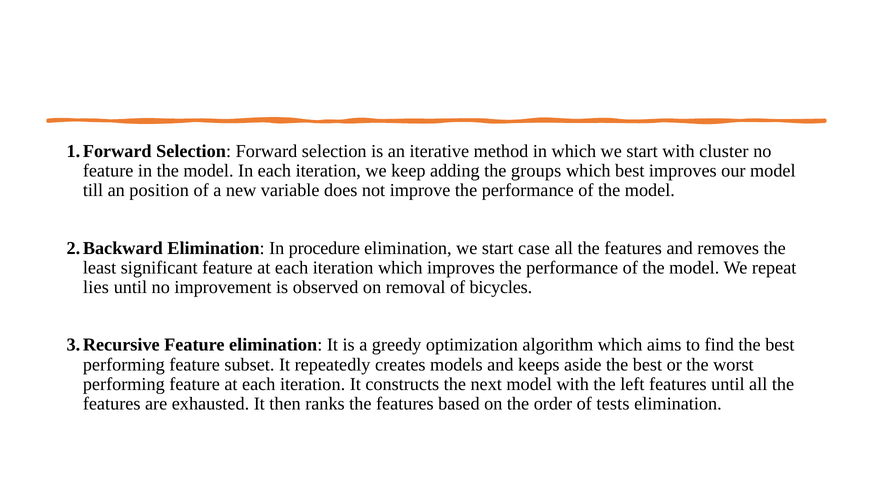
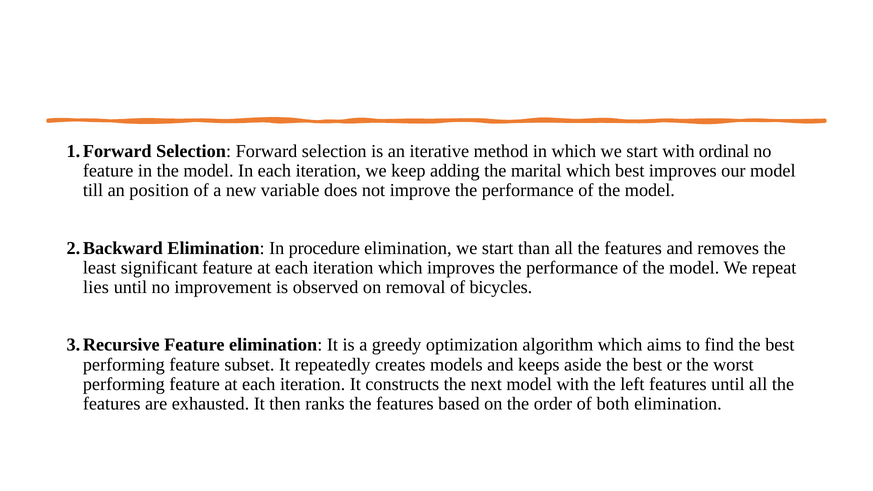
cluster: cluster -> ordinal
groups: groups -> marital
case: case -> than
tests: tests -> both
